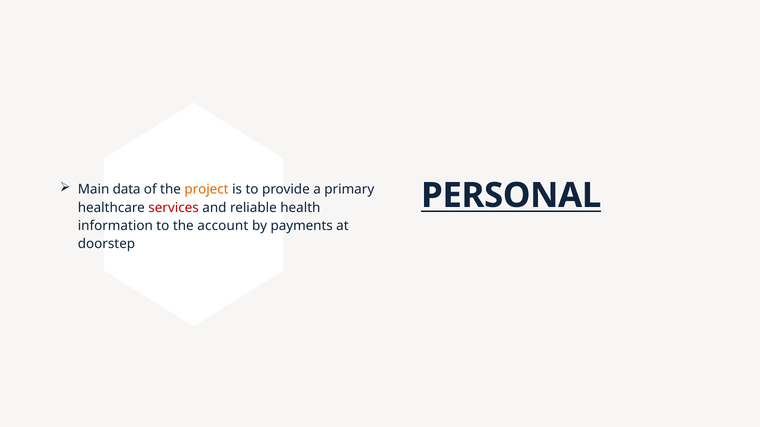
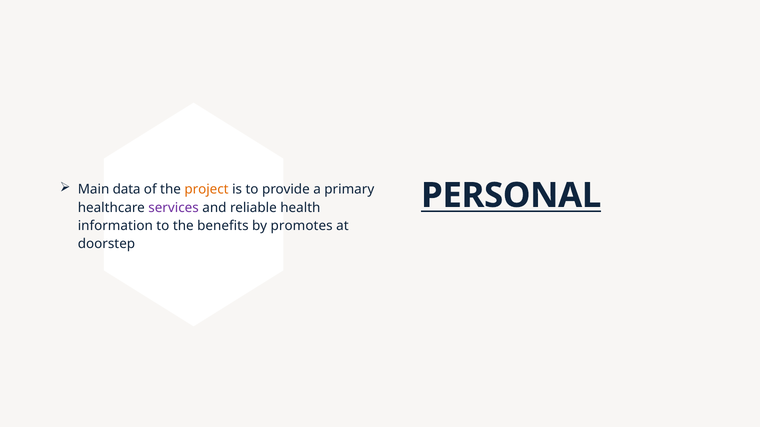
services colour: red -> purple
account: account -> benefits
payments: payments -> promotes
